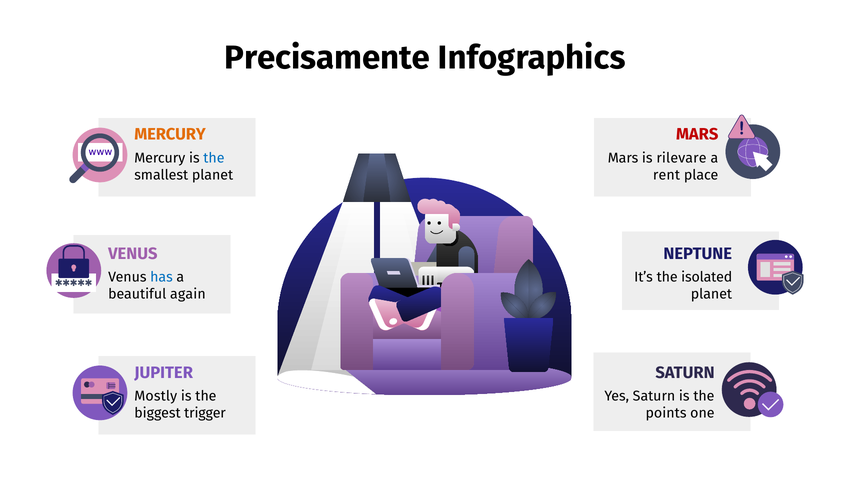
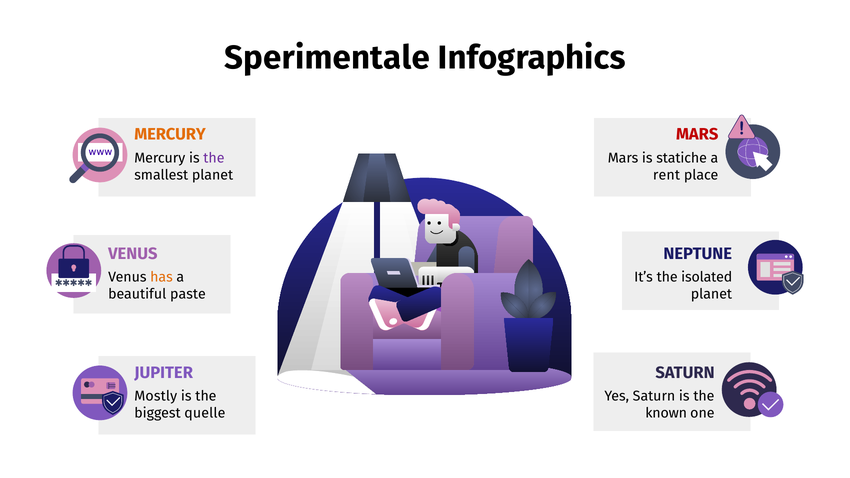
Precisamente: Precisamente -> Sperimentale
the at (214, 158) colour: blue -> purple
rilevare: rilevare -> statiche
has colour: blue -> orange
again: again -> paste
trigger: trigger -> quelle
points: points -> known
